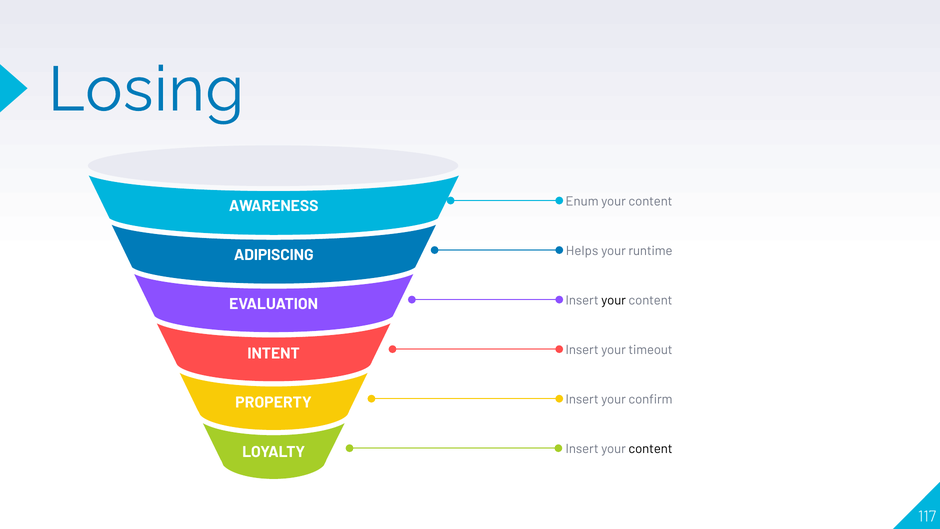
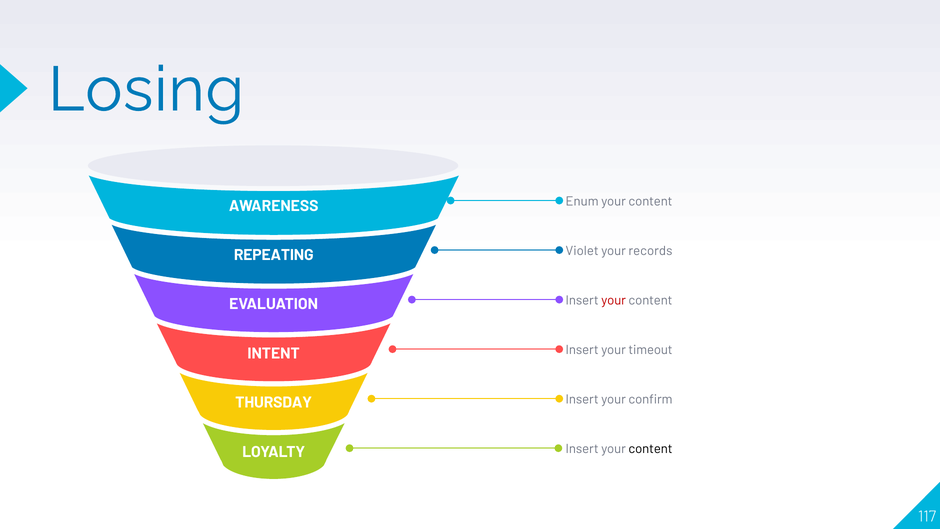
Helps: Helps -> Violet
runtime: runtime -> records
ADIPISCING: ADIPISCING -> REPEATING
your at (614, 300) colour: black -> red
PROPERTY: PROPERTY -> THURSDAY
